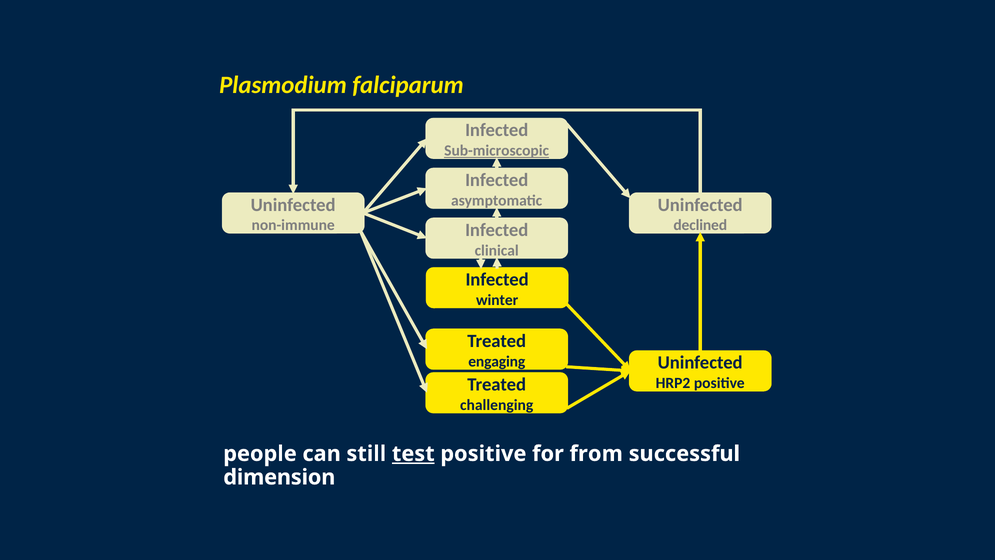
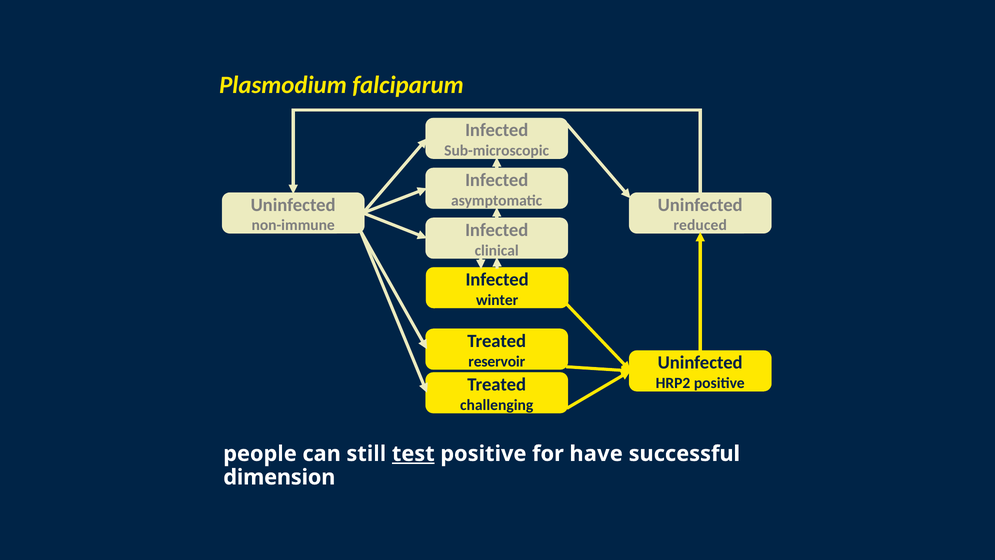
Sub-microscopic underline: present -> none
declined: declined -> reduced
engaging: engaging -> reservoir
from: from -> have
